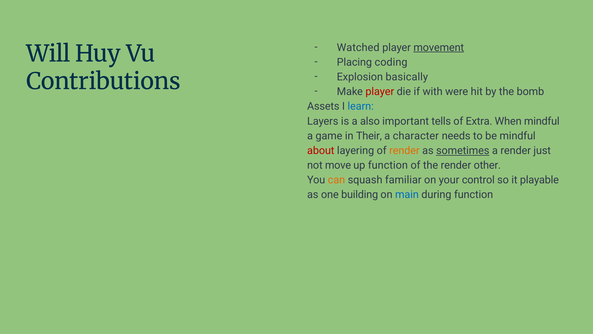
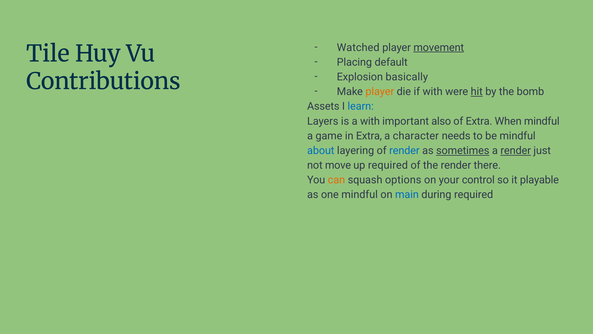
Will: Will -> Tile
coding: coding -> default
player at (380, 92) colour: red -> orange
hit underline: none -> present
a also: also -> with
tells: tells -> also
in Their: Their -> Extra
about colour: red -> blue
render at (404, 150) colour: orange -> blue
render at (516, 150) underline: none -> present
up function: function -> required
other: other -> there
familiar: familiar -> options
one building: building -> mindful
during function: function -> required
